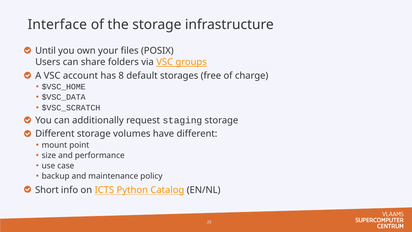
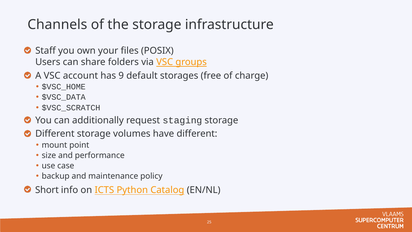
Interface: Interface -> Channels
Until: Until -> Staff
8: 8 -> 9
